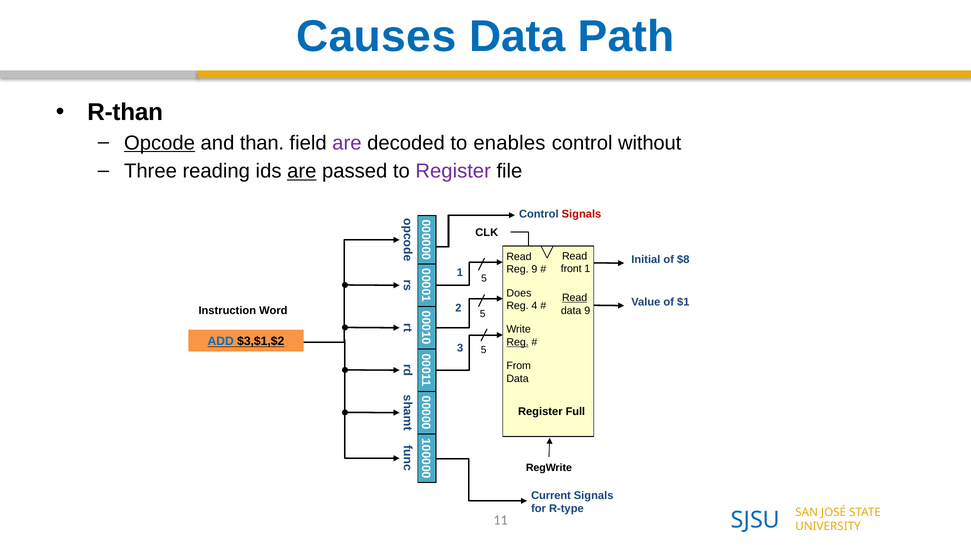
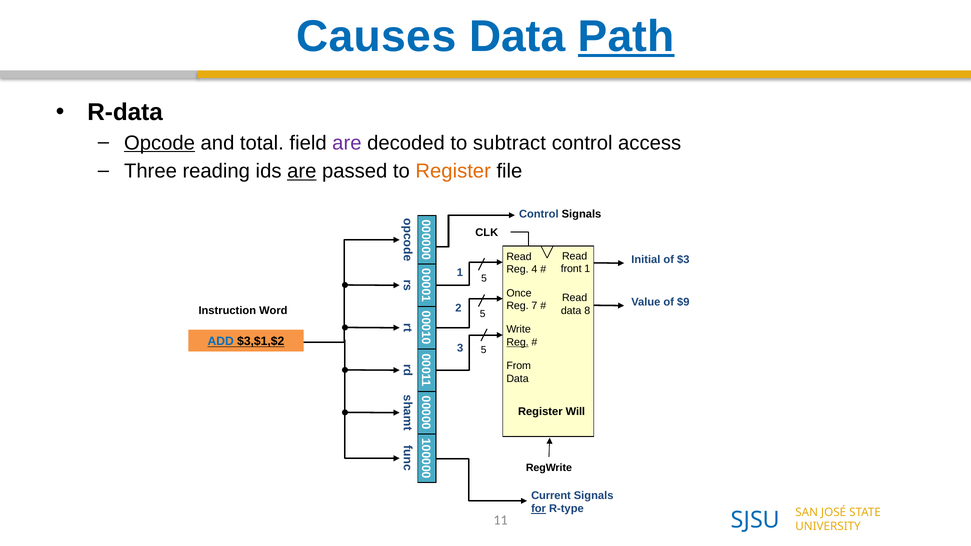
Path underline: none -> present
R-than: R-than -> R-data
than: than -> total
enables: enables -> subtract
without: without -> access
Register at (453, 171) colour: purple -> orange
Signals at (581, 214) colour: red -> black
$8: $8 -> $3
Reg 9: 9 -> 4
Does: Does -> Once
Read at (575, 298) underline: present -> none
$1: $1 -> $9
4: 4 -> 7
data 9: 9 -> 8
Full: Full -> Will
for underline: none -> present
